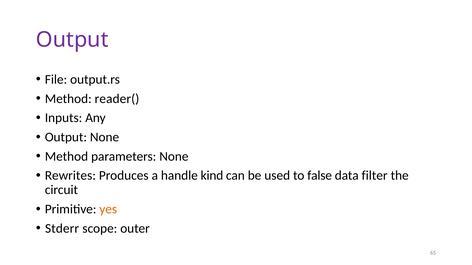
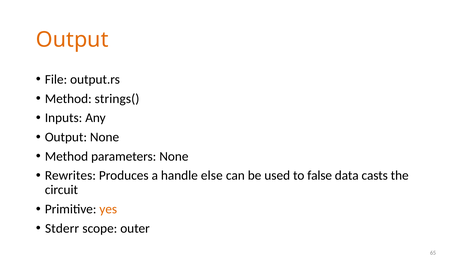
Output at (72, 40) colour: purple -> orange
reader(: reader( -> strings(
kind: kind -> else
filter: filter -> casts
